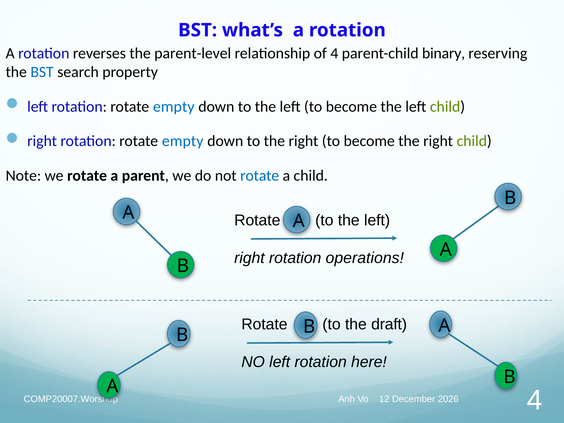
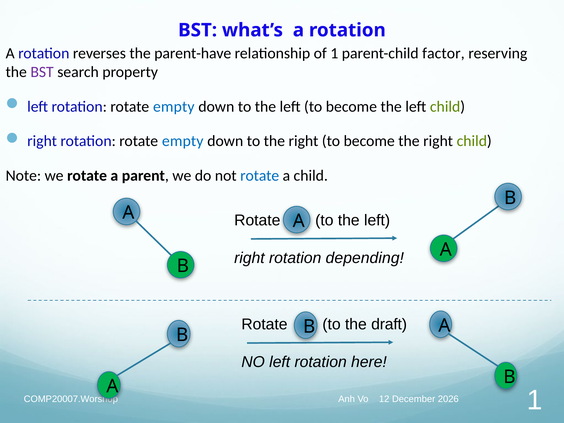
parent-level: parent-level -> parent-have
of 4: 4 -> 1
binary: binary -> factor
BST at (42, 72) colour: blue -> purple
operations: operations -> depending
4 at (535, 400): 4 -> 1
